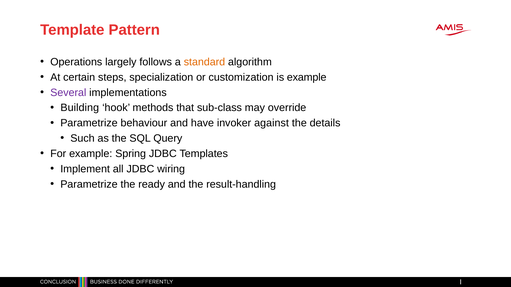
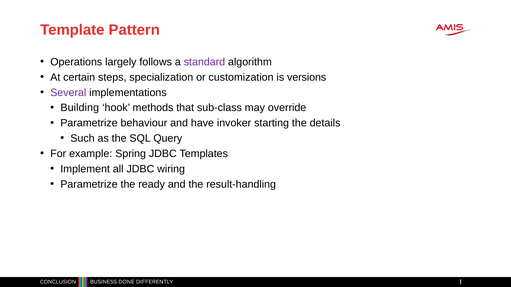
standard colour: orange -> purple
is example: example -> versions
against: against -> starting
